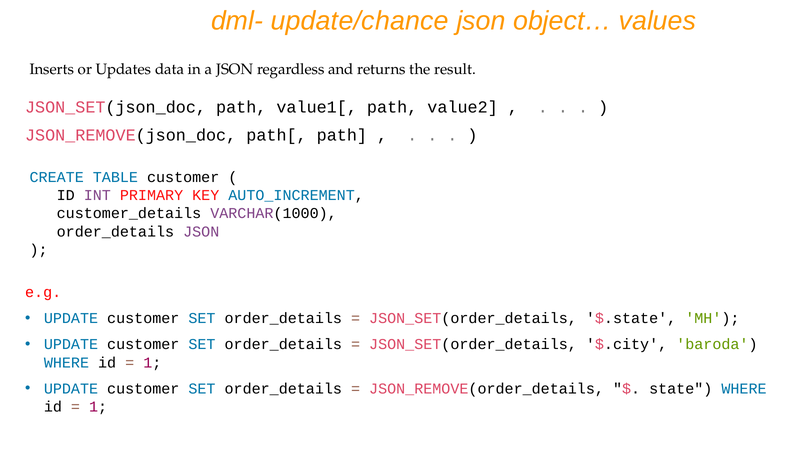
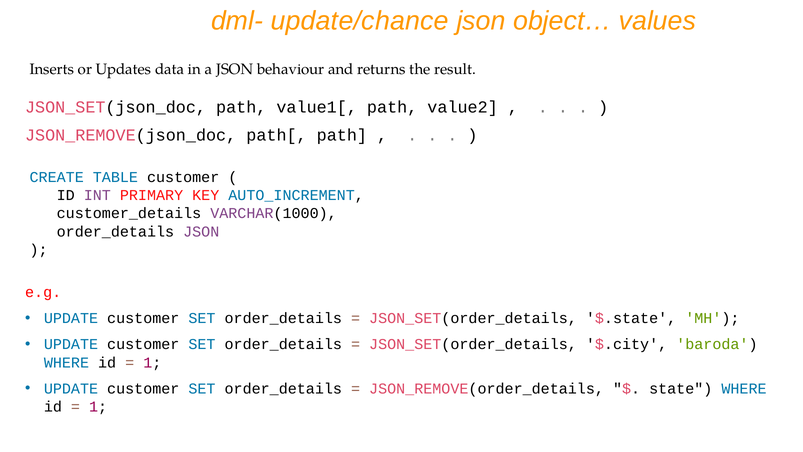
regardless: regardless -> behaviour
